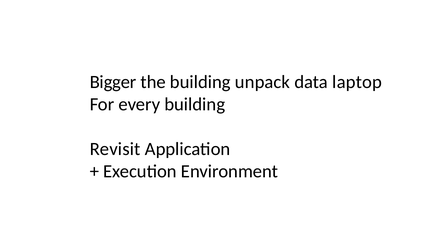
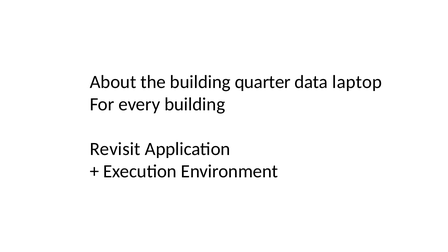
Bigger: Bigger -> About
unpack: unpack -> quarter
